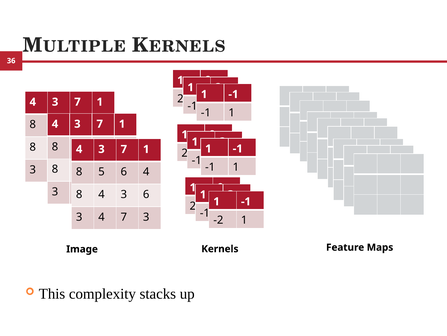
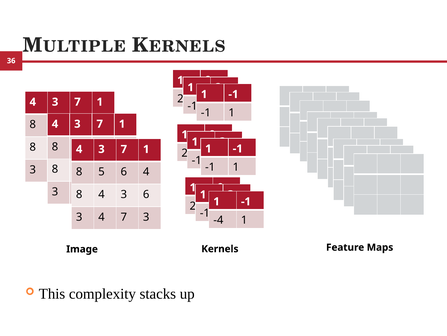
-2: -2 -> -4
